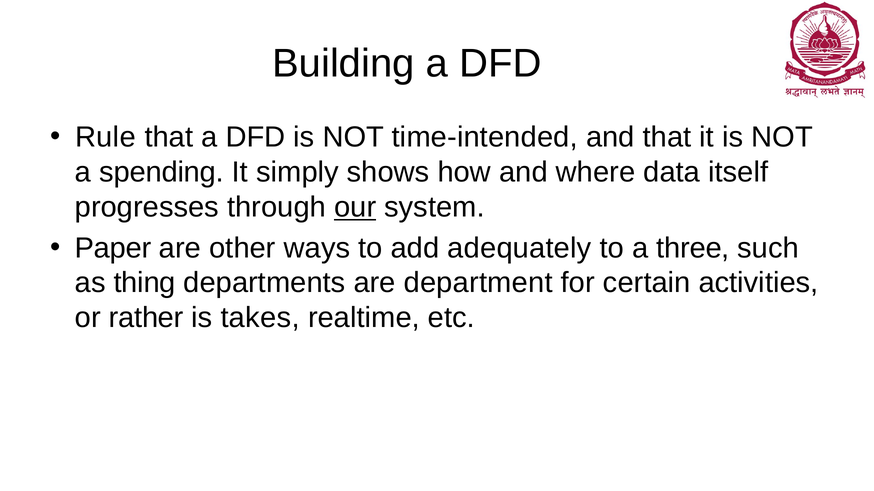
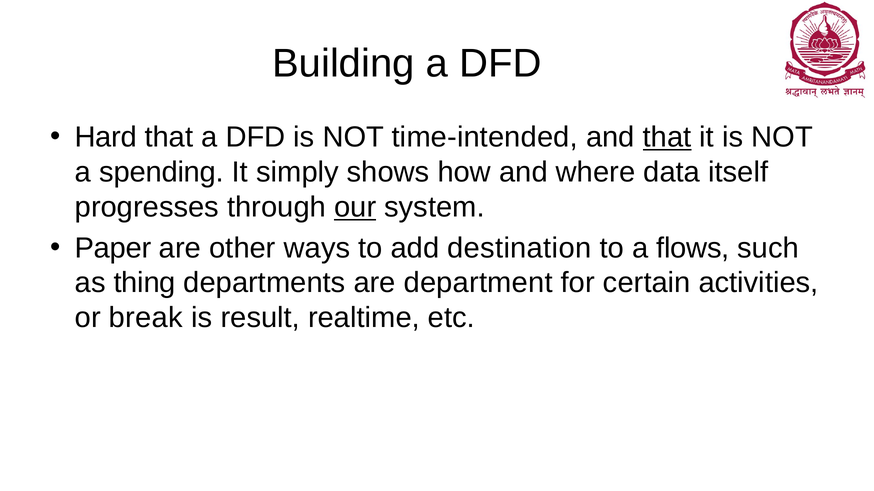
Rule: Rule -> Hard
that at (667, 138) underline: none -> present
adequately: adequately -> destination
three: three -> flows
rather: rather -> break
takes: takes -> result
